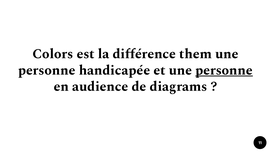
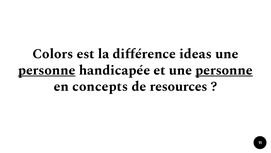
them: them -> ideas
personne at (47, 70) underline: none -> present
audience: audience -> concepts
diagrams: diagrams -> resources
